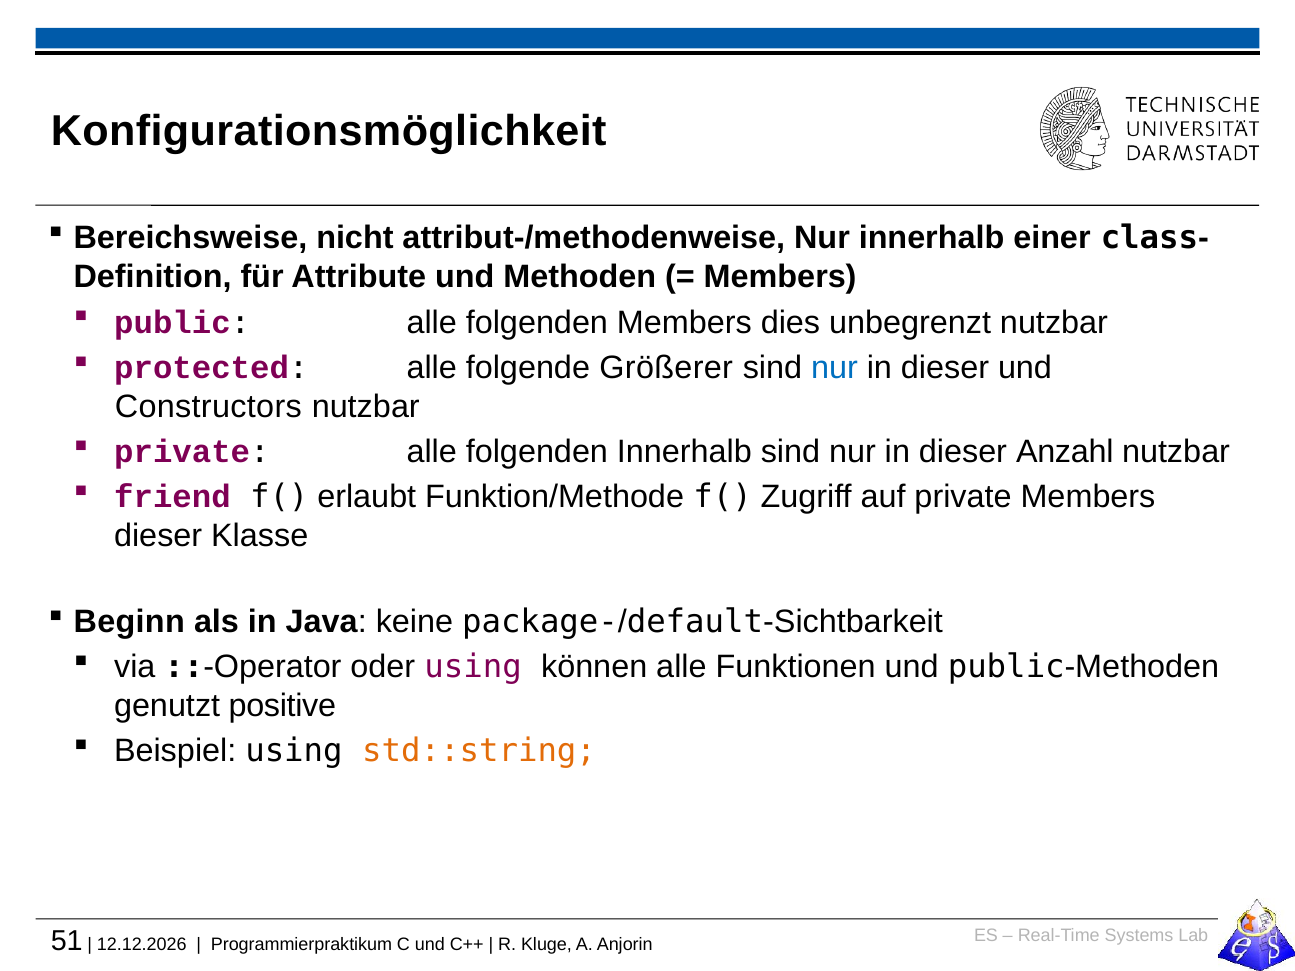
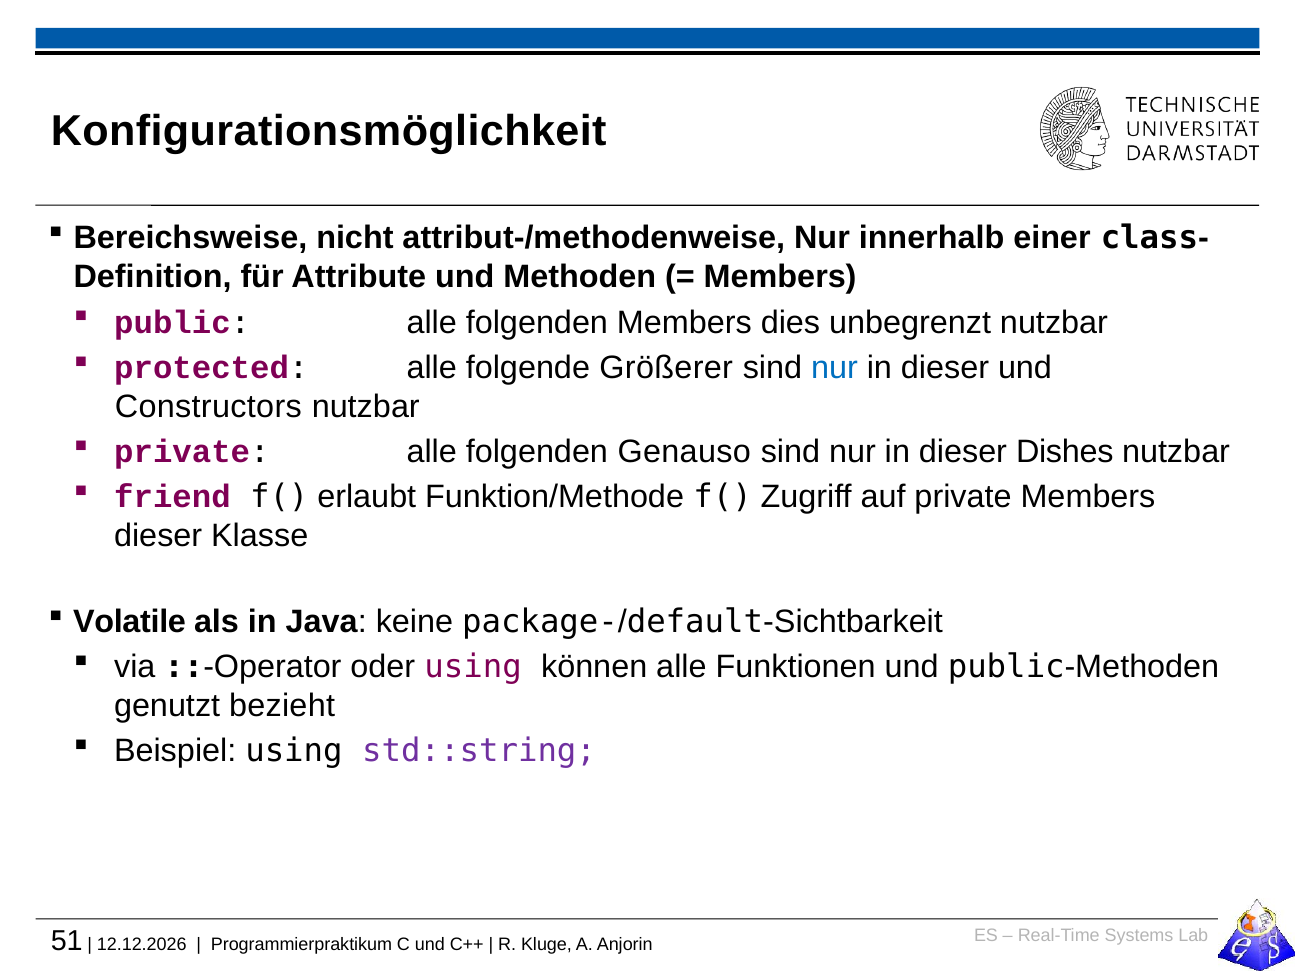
folgenden Innerhalb: Innerhalb -> Genauso
Anzahl: Anzahl -> Dishes
Beginn: Beginn -> Volatile
positive: positive -> bezieht
std::string colour: orange -> purple
